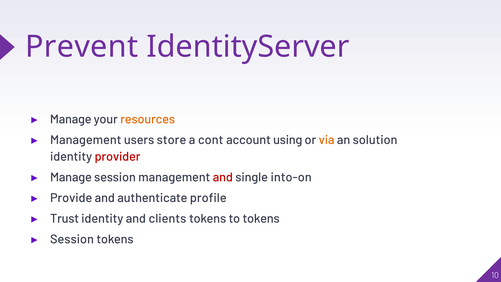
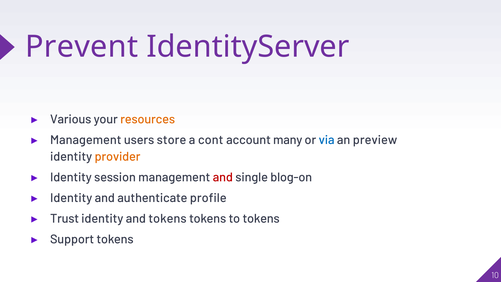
Manage at (71, 119): Manage -> Various
using: using -> many
via colour: orange -> blue
solution: solution -> preview
provider colour: red -> orange
Manage at (71, 177): Manage -> Identity
into-on: into-on -> blog-on
Provide at (71, 198): Provide -> Identity
and clients: clients -> tokens
Session at (72, 239): Session -> Support
